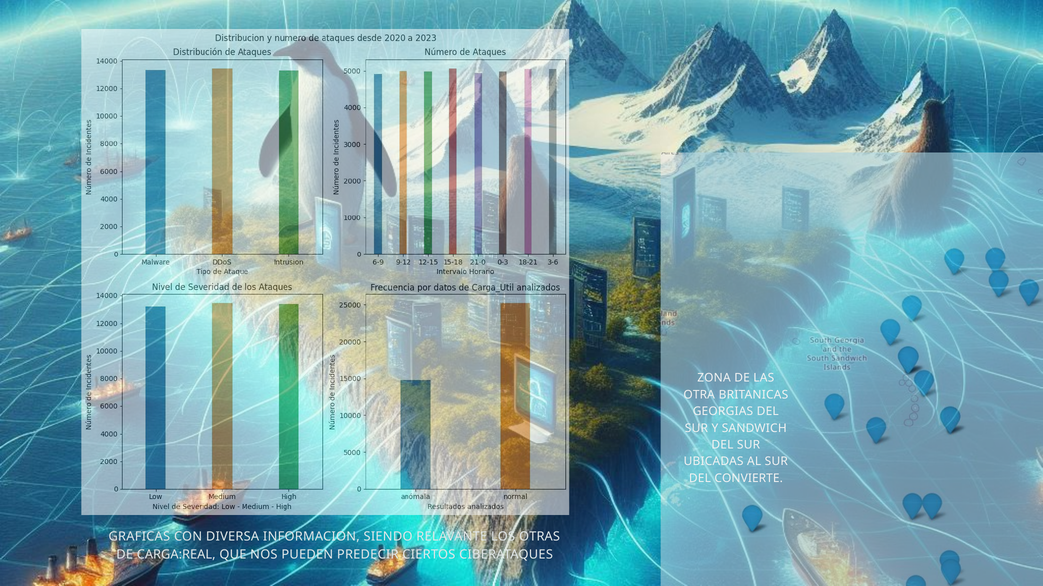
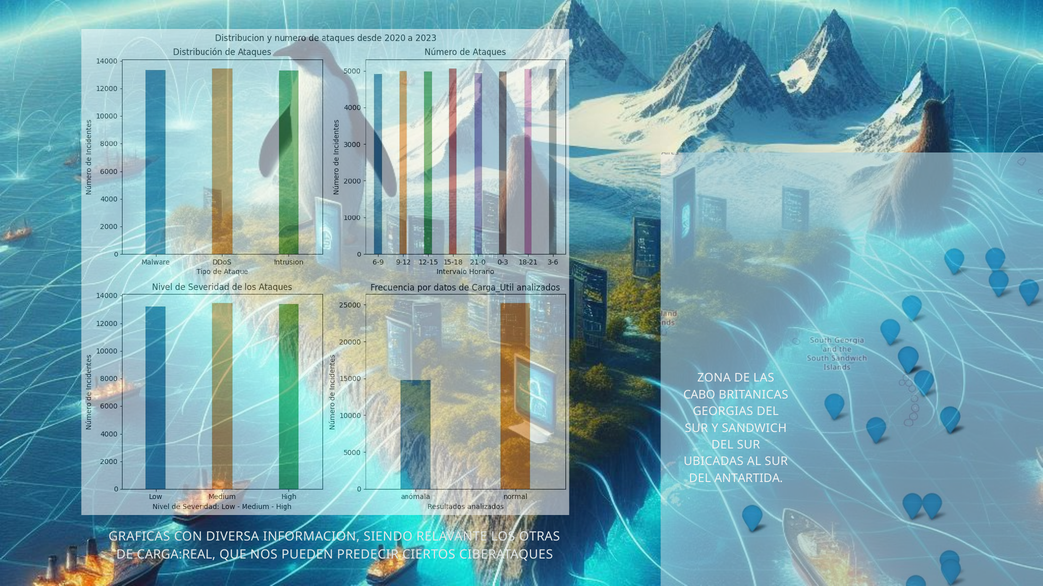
OTRA: OTRA -> CABO
CONVIERTE: CONVIERTE -> ANTARTIDA
